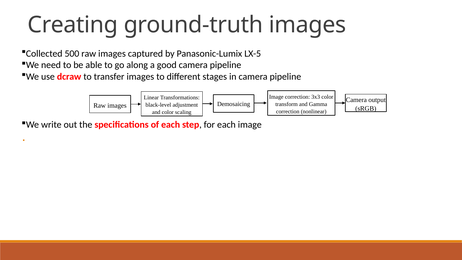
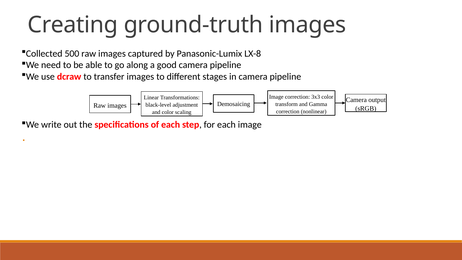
LX-5: LX-5 -> LX-8
